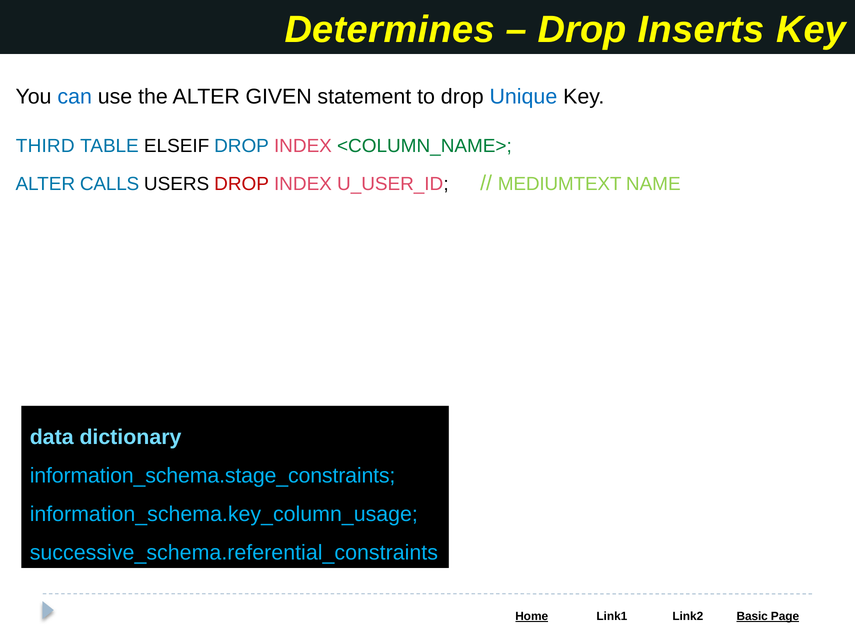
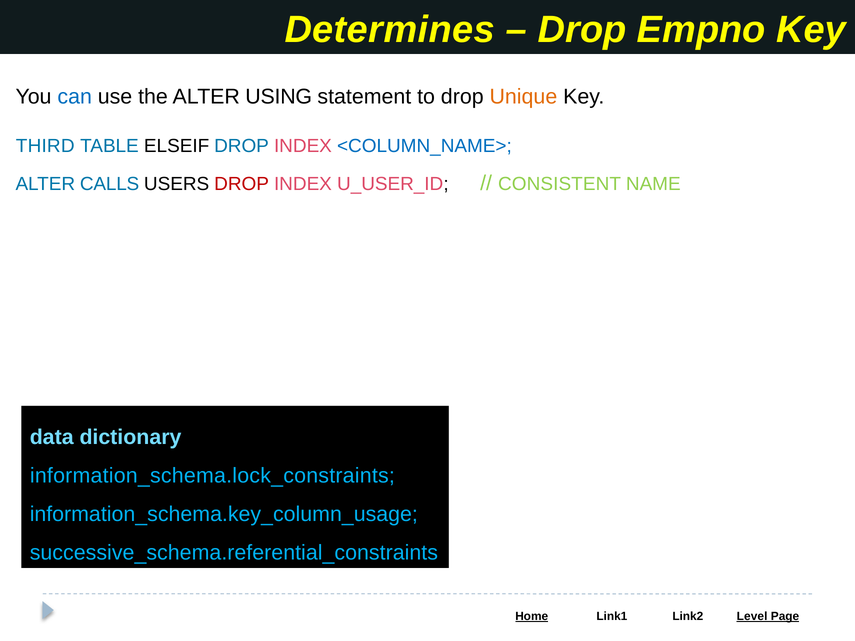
Inserts: Inserts -> Empno
GIVEN: GIVEN -> USING
Unique colour: blue -> orange
<COLUMN_NAME> colour: green -> blue
MEDIUMTEXT: MEDIUMTEXT -> CONSISTENT
information_schema.stage_constraints: information_schema.stage_constraints -> information_schema.lock_constraints
Basic: Basic -> Level
